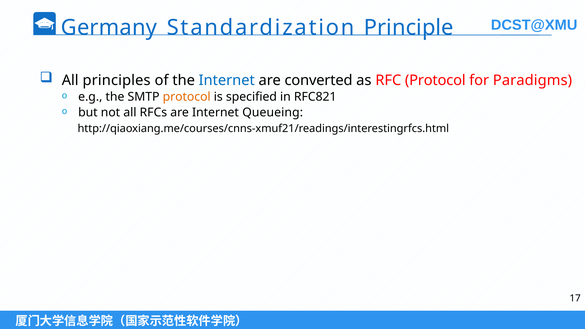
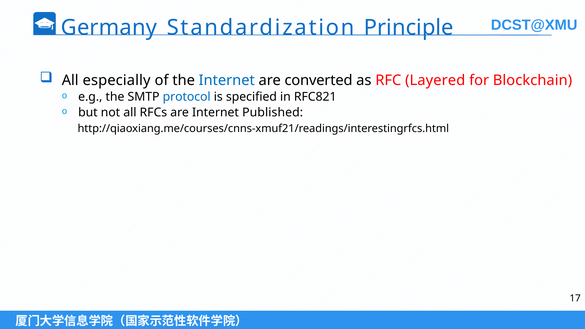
principles: principles -> especially
RFC Protocol: Protocol -> Layered
Paradigms: Paradigms -> Blockchain
protocol at (187, 97) colour: orange -> blue
Queueing: Queueing -> Published
